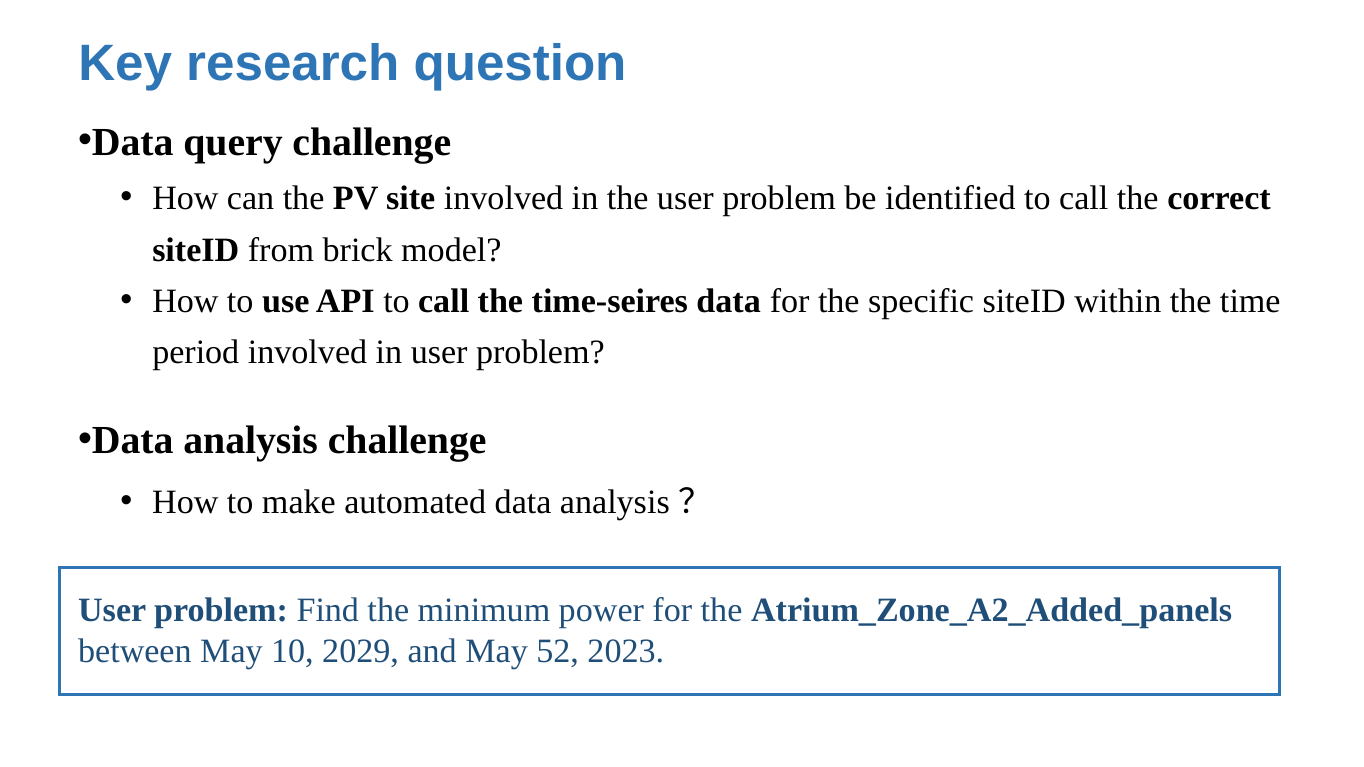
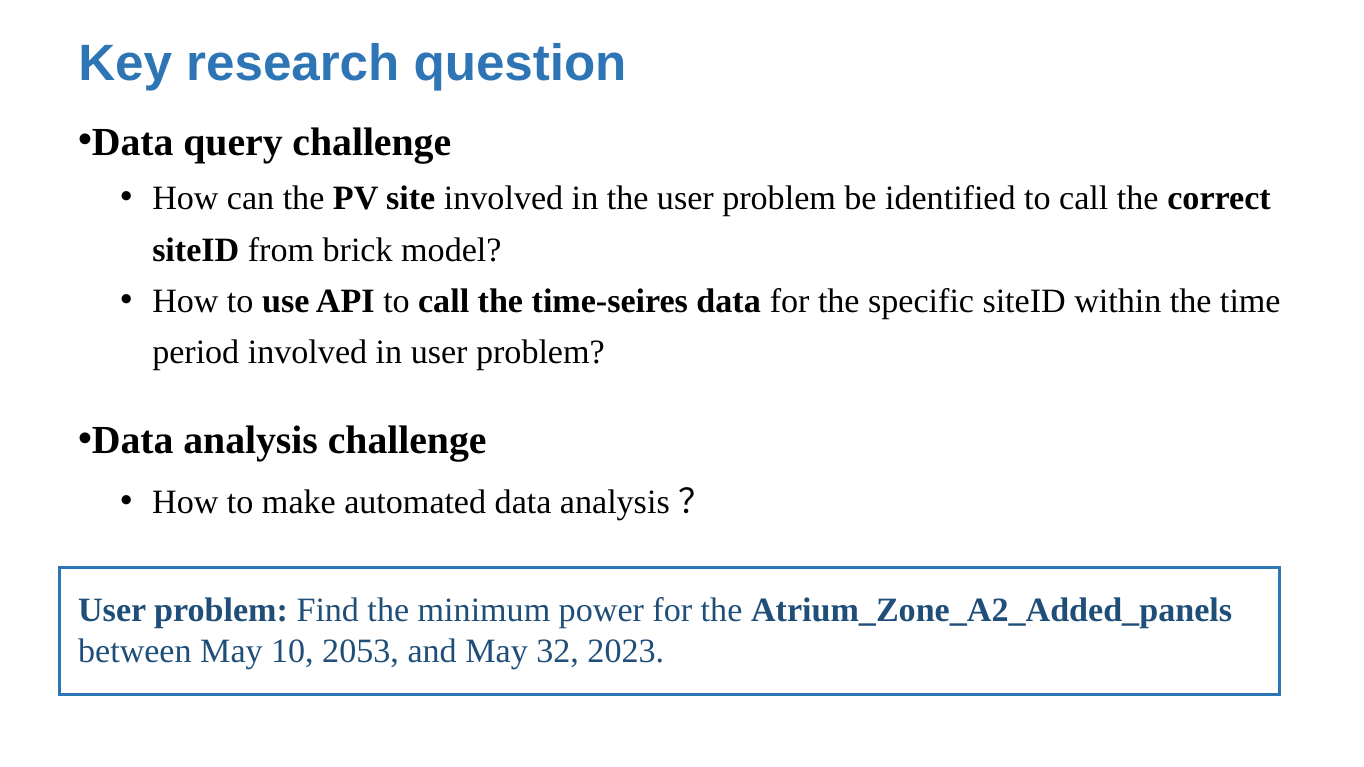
2029: 2029 -> 2053
52: 52 -> 32
